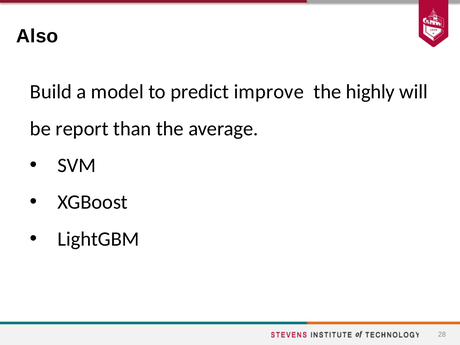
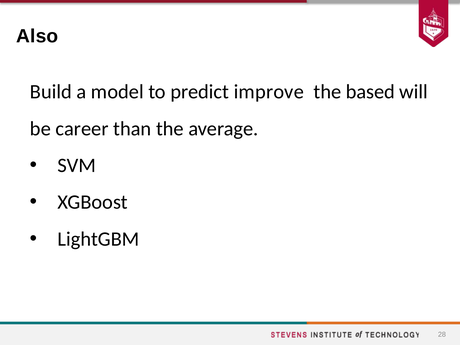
highly: highly -> based
report: report -> career
